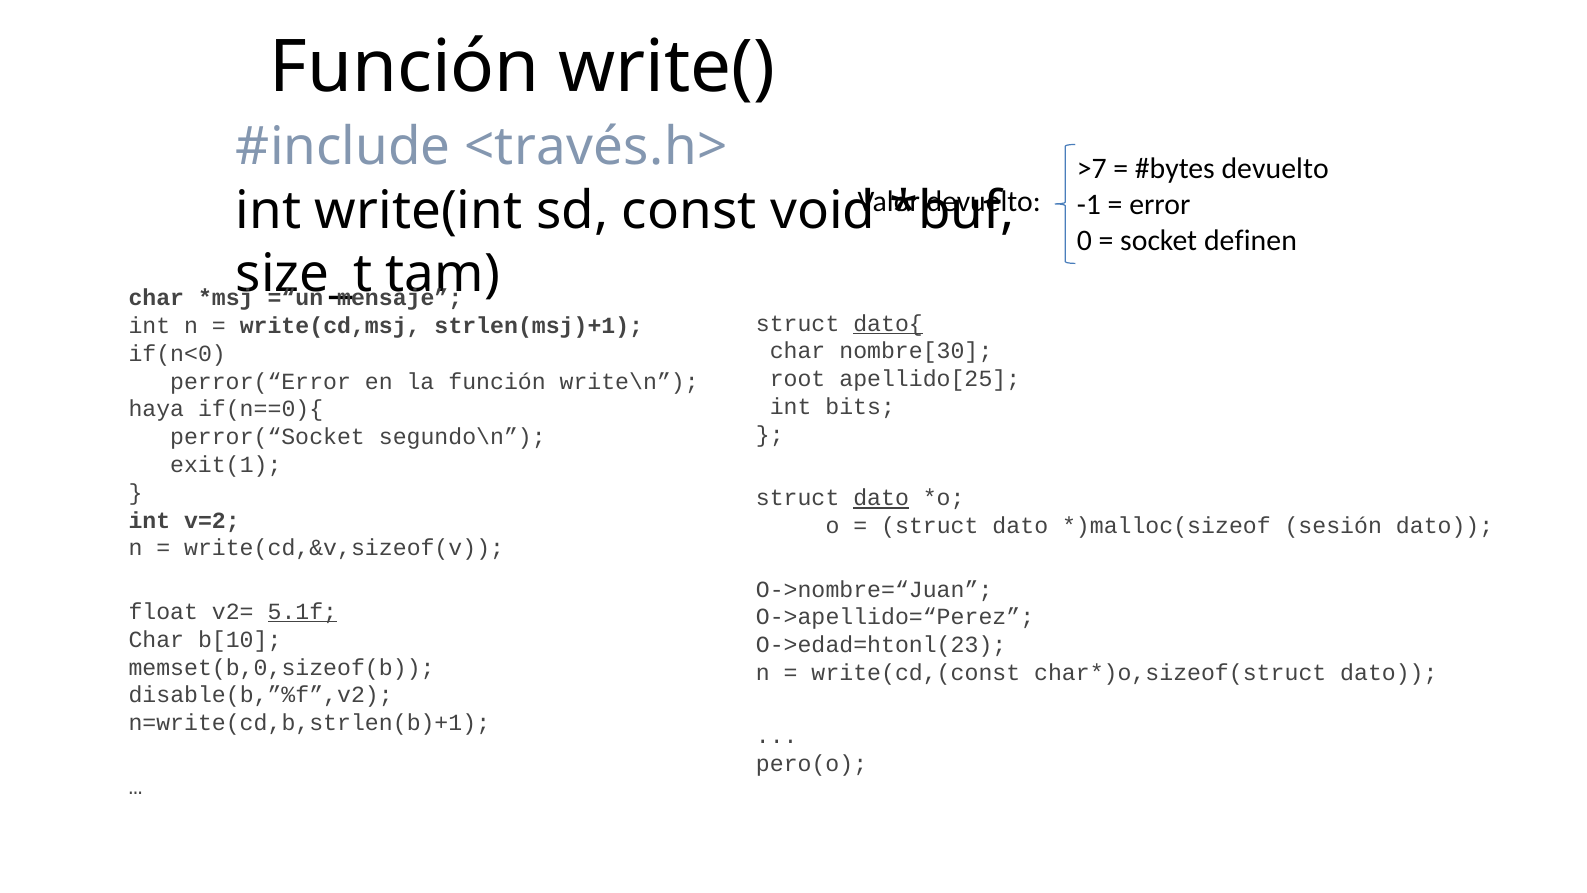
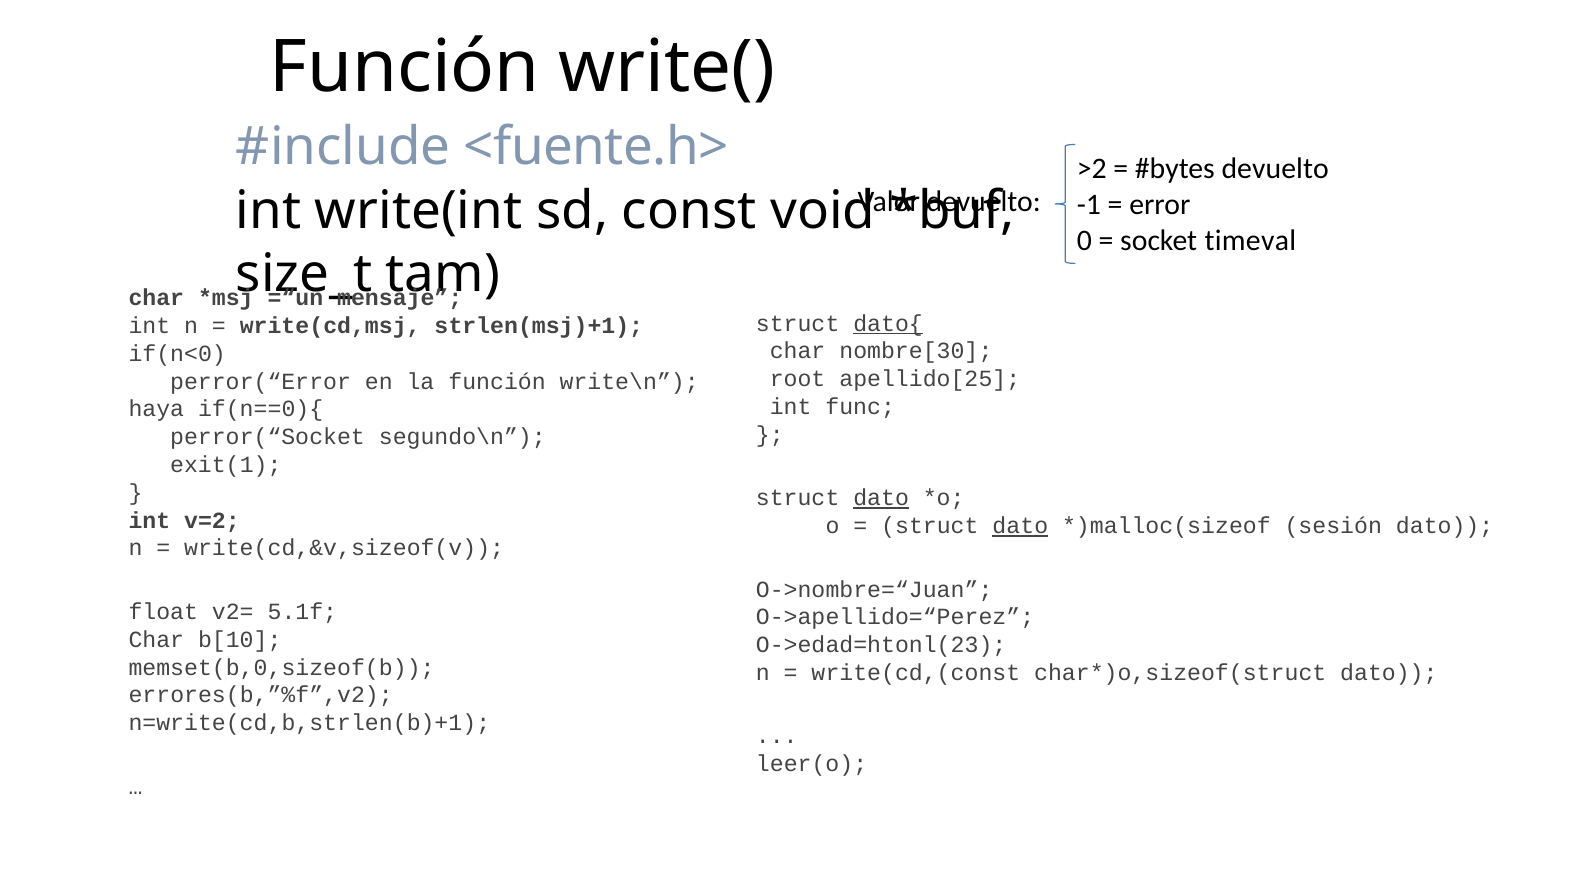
<través.h>: <través.h> -> <fuente.h>
>7: >7 -> >2
definen: definen -> timeval
bits: bits -> func
dato at (1020, 526) underline: none -> present
5.1f underline: present -> none
disable(b,”%f”,v2: disable(b,”%f”,v2 -> errores(b,”%f”,v2
pero(o: pero(o -> leer(o
